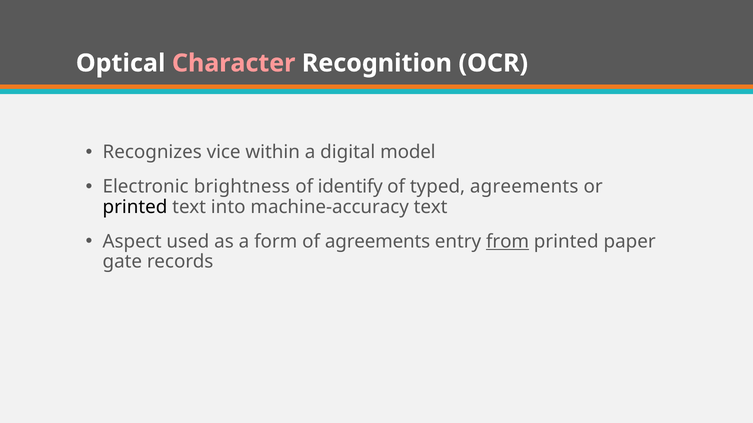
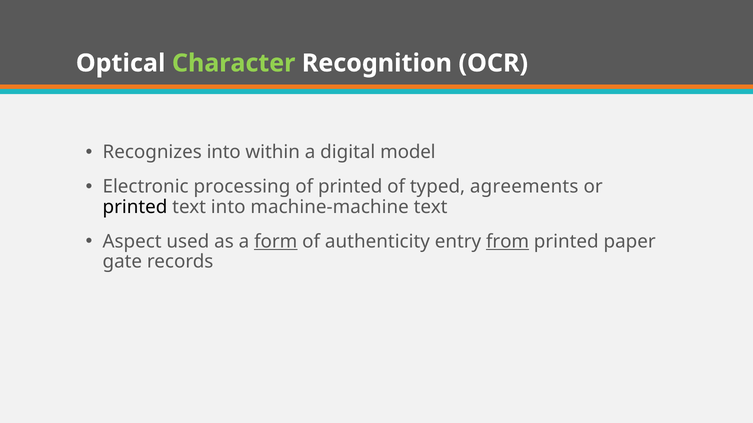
Character colour: pink -> light green
Recognizes vice: vice -> into
brightness: brightness -> processing
of identify: identify -> printed
machine-accuracy: machine-accuracy -> machine-machine
form underline: none -> present
of agreements: agreements -> authenticity
